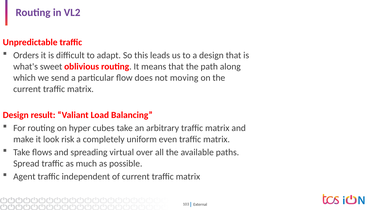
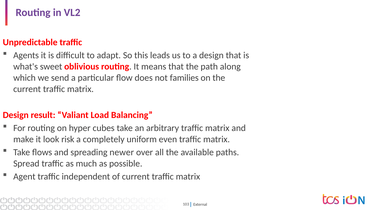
Orders: Orders -> Agents
moving: moving -> families
virtual: virtual -> newer
